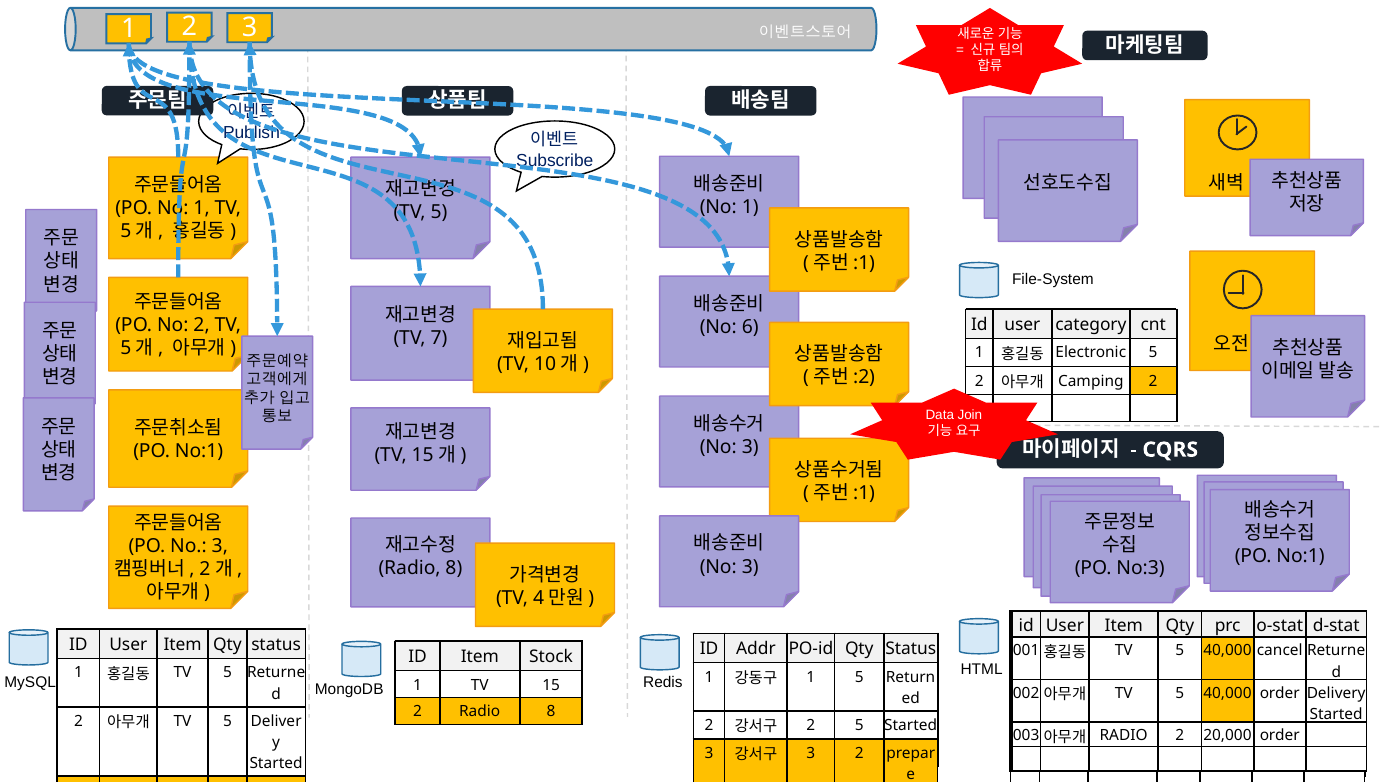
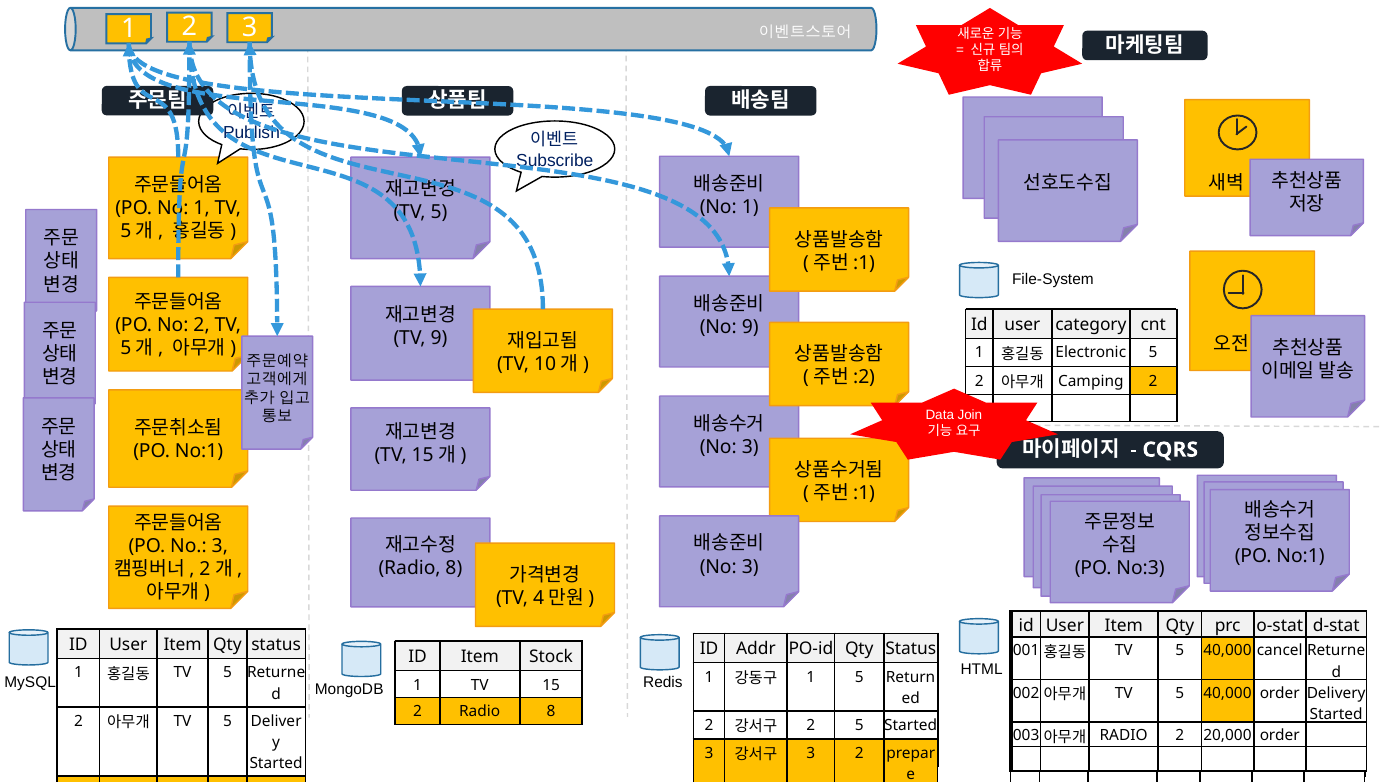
No 6: 6 -> 9
TV 7: 7 -> 9
